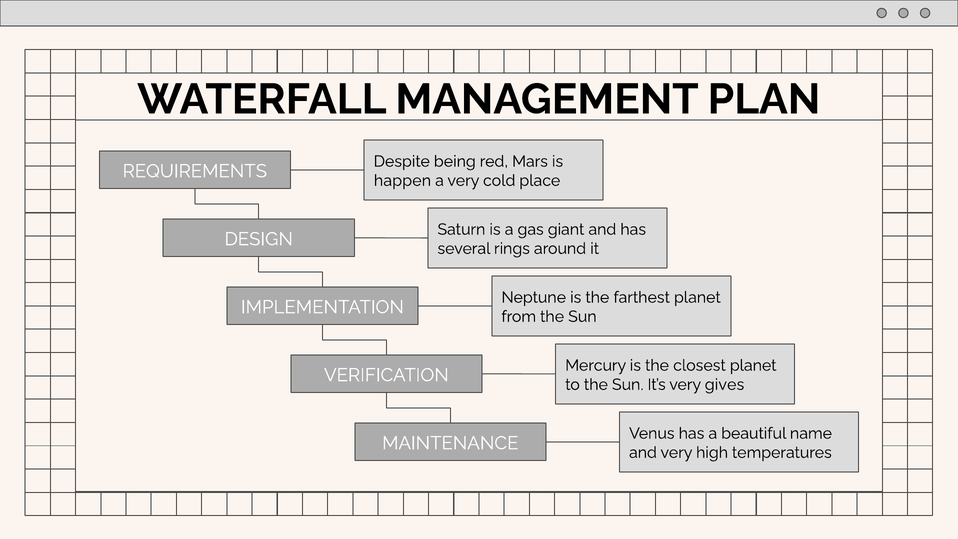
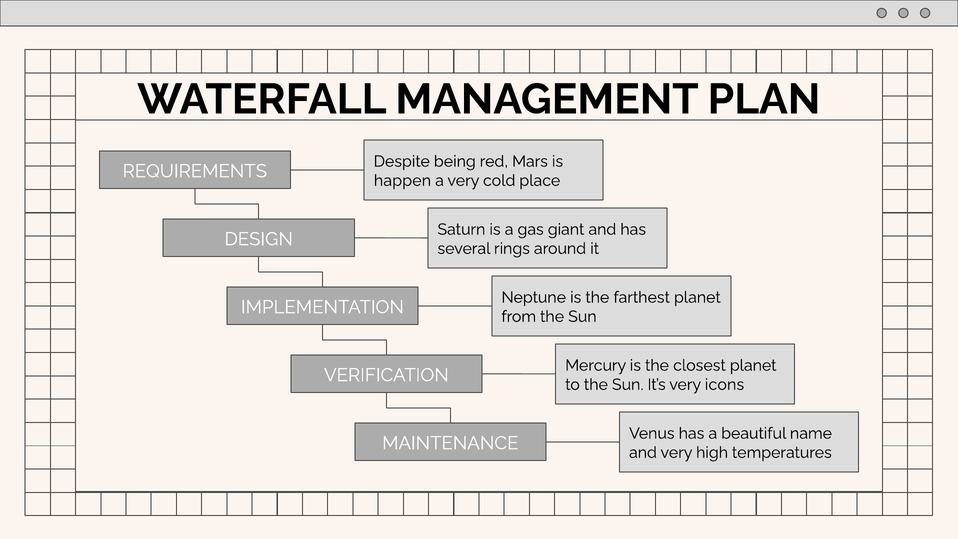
gives: gives -> icons
